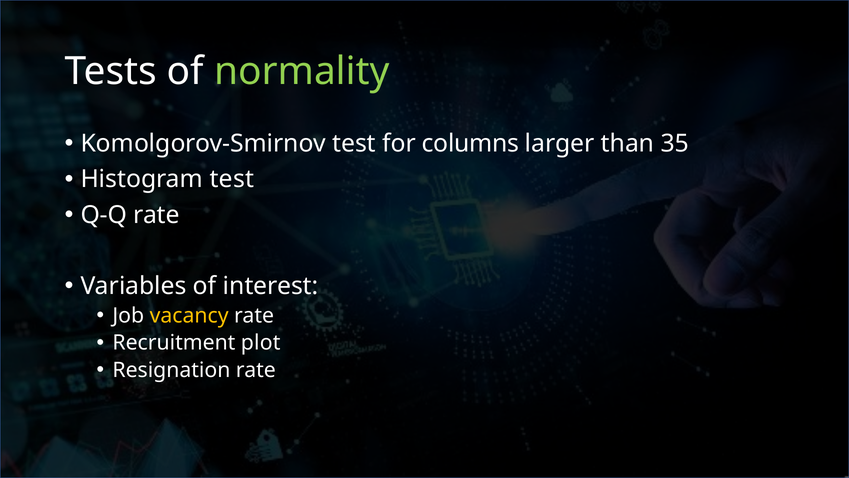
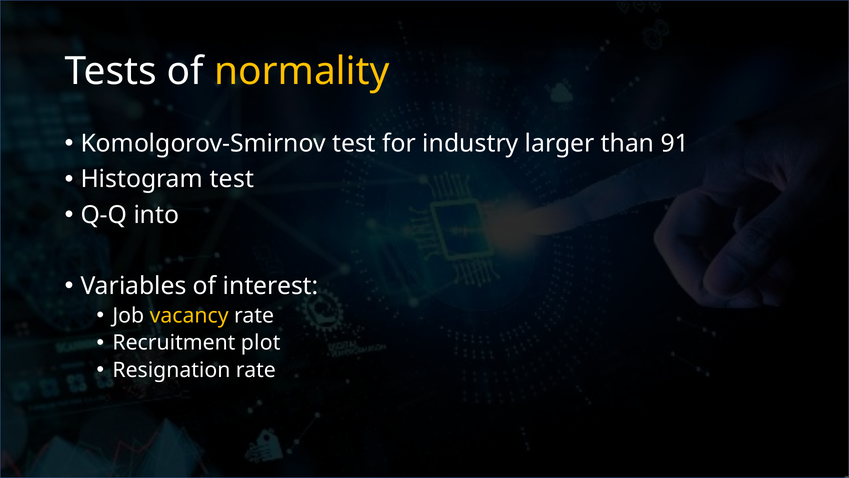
normality colour: light green -> yellow
columns: columns -> industry
35: 35 -> 91
Q-Q rate: rate -> into
